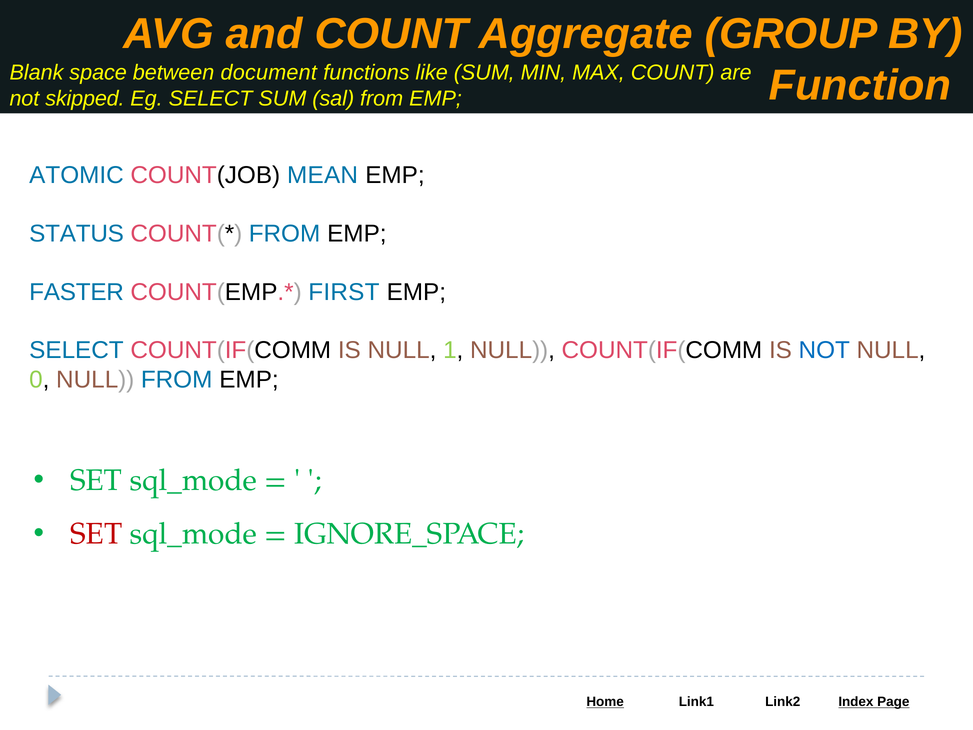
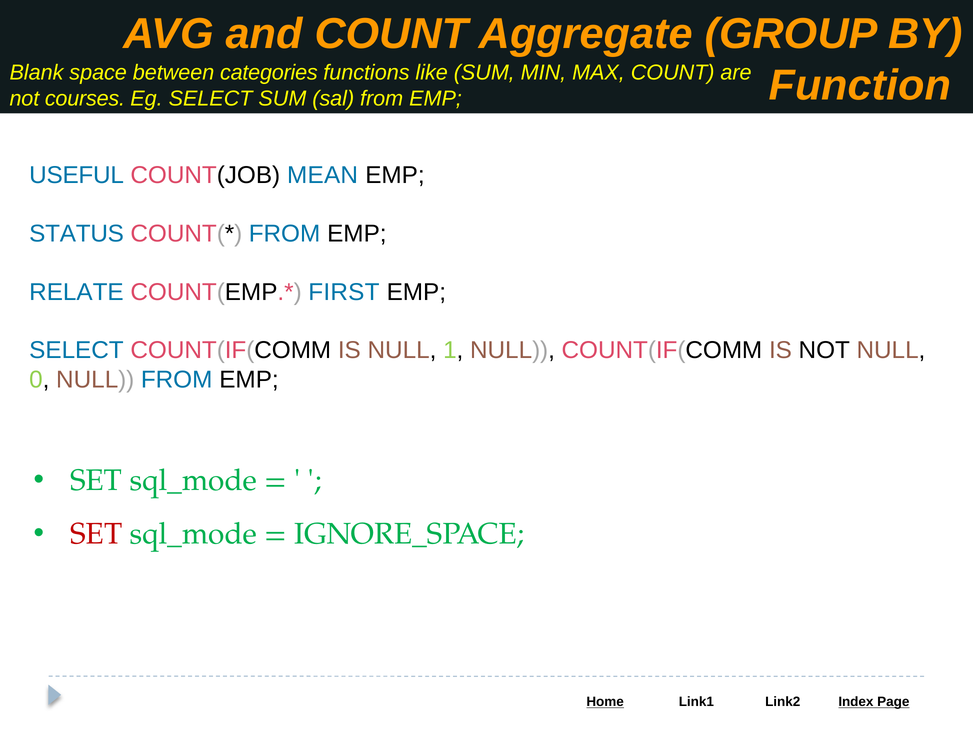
document: document -> categories
skipped: skipped -> courses
ATOMIC: ATOMIC -> USEFUL
FASTER: FASTER -> RELATE
NOT at (824, 350) colour: blue -> black
